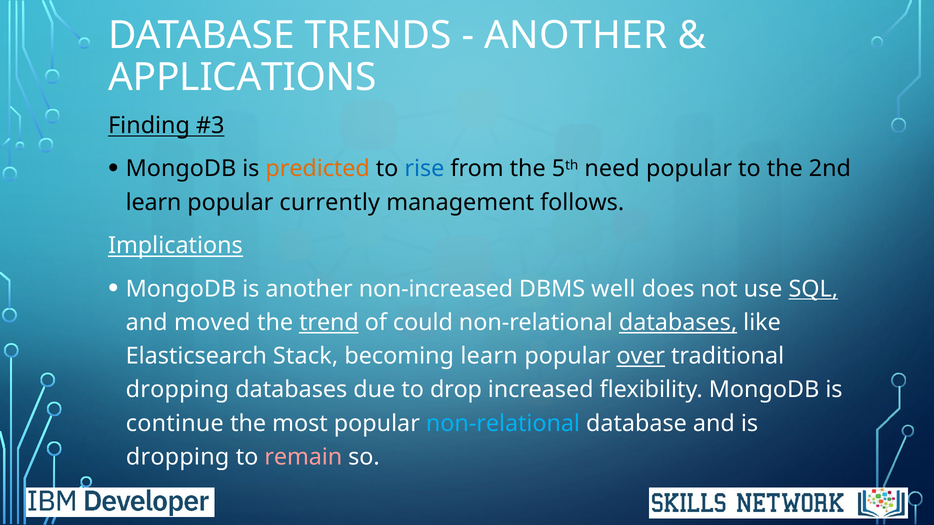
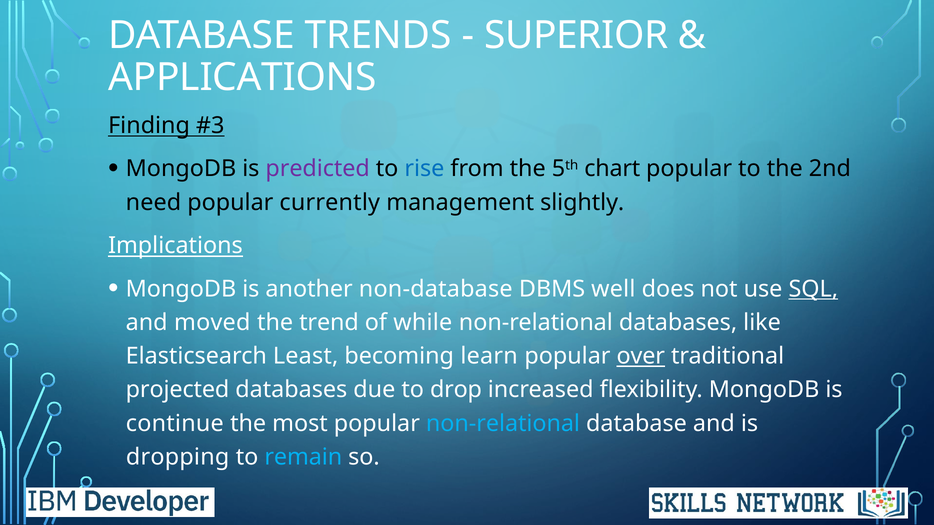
ANOTHER at (576, 35): ANOTHER -> SUPERIOR
predicted colour: orange -> purple
need: need -> chart
learn at (154, 202): learn -> need
follows: follows -> slightly
non-increased: non-increased -> non-database
trend underline: present -> none
could: could -> while
databases at (678, 323) underline: present -> none
Stack: Stack -> Least
dropping at (177, 390): dropping -> projected
remain colour: pink -> light blue
